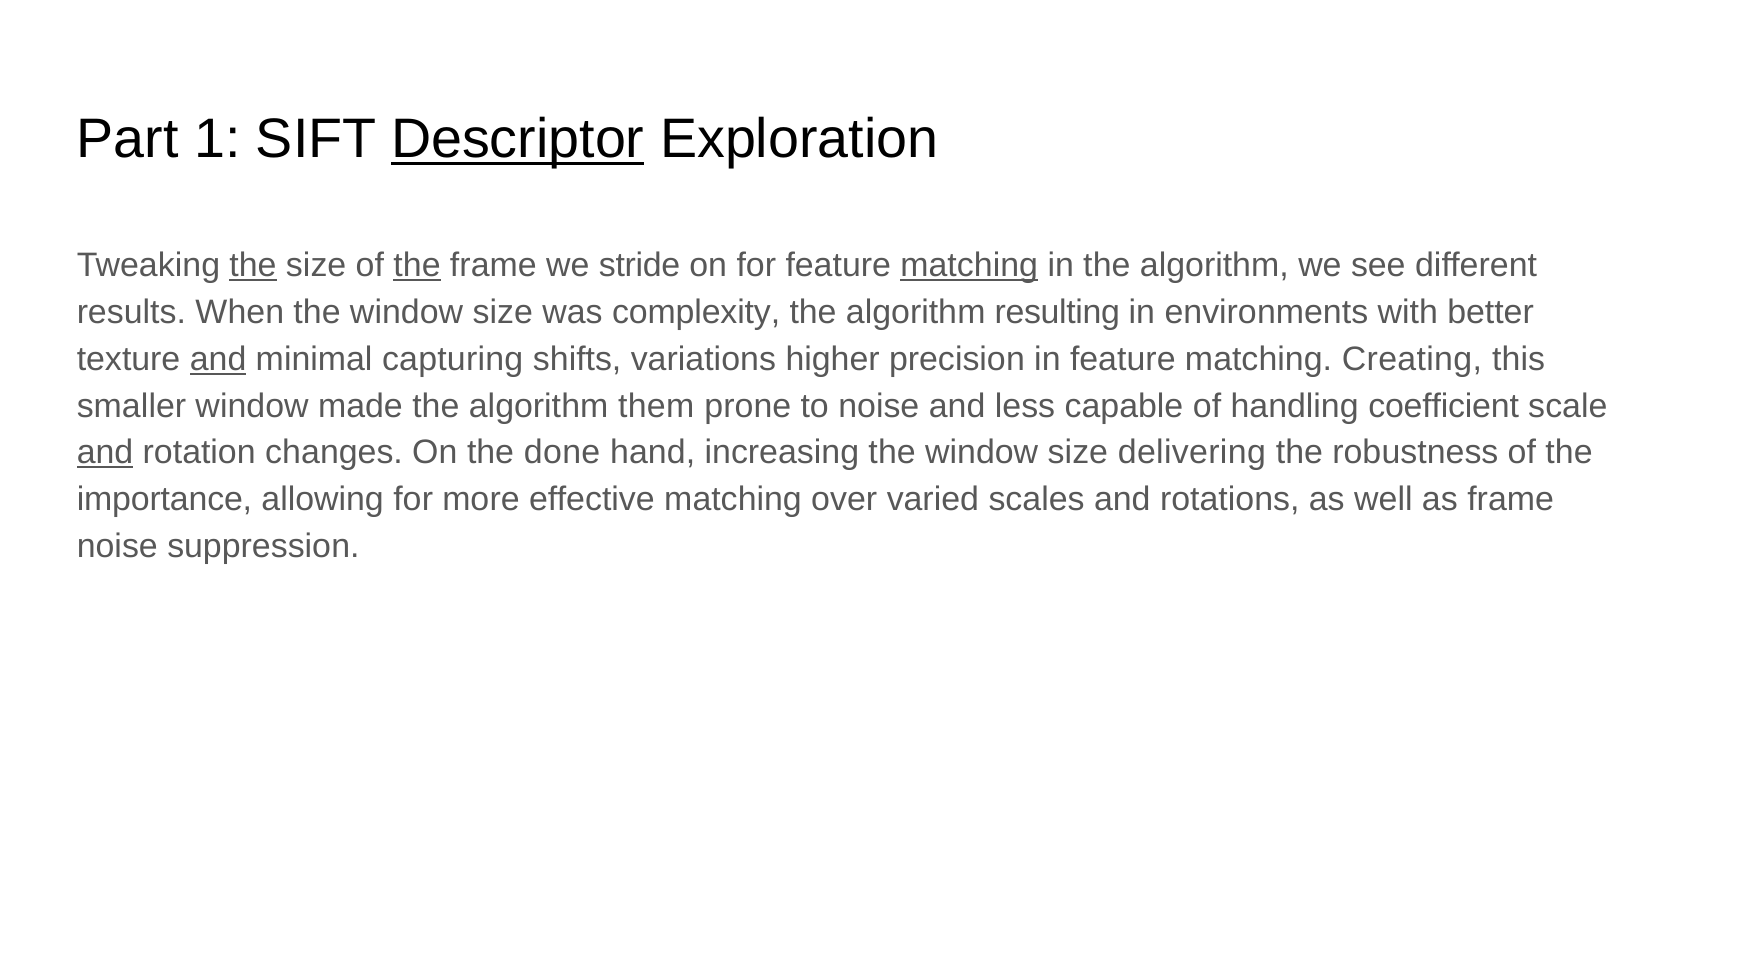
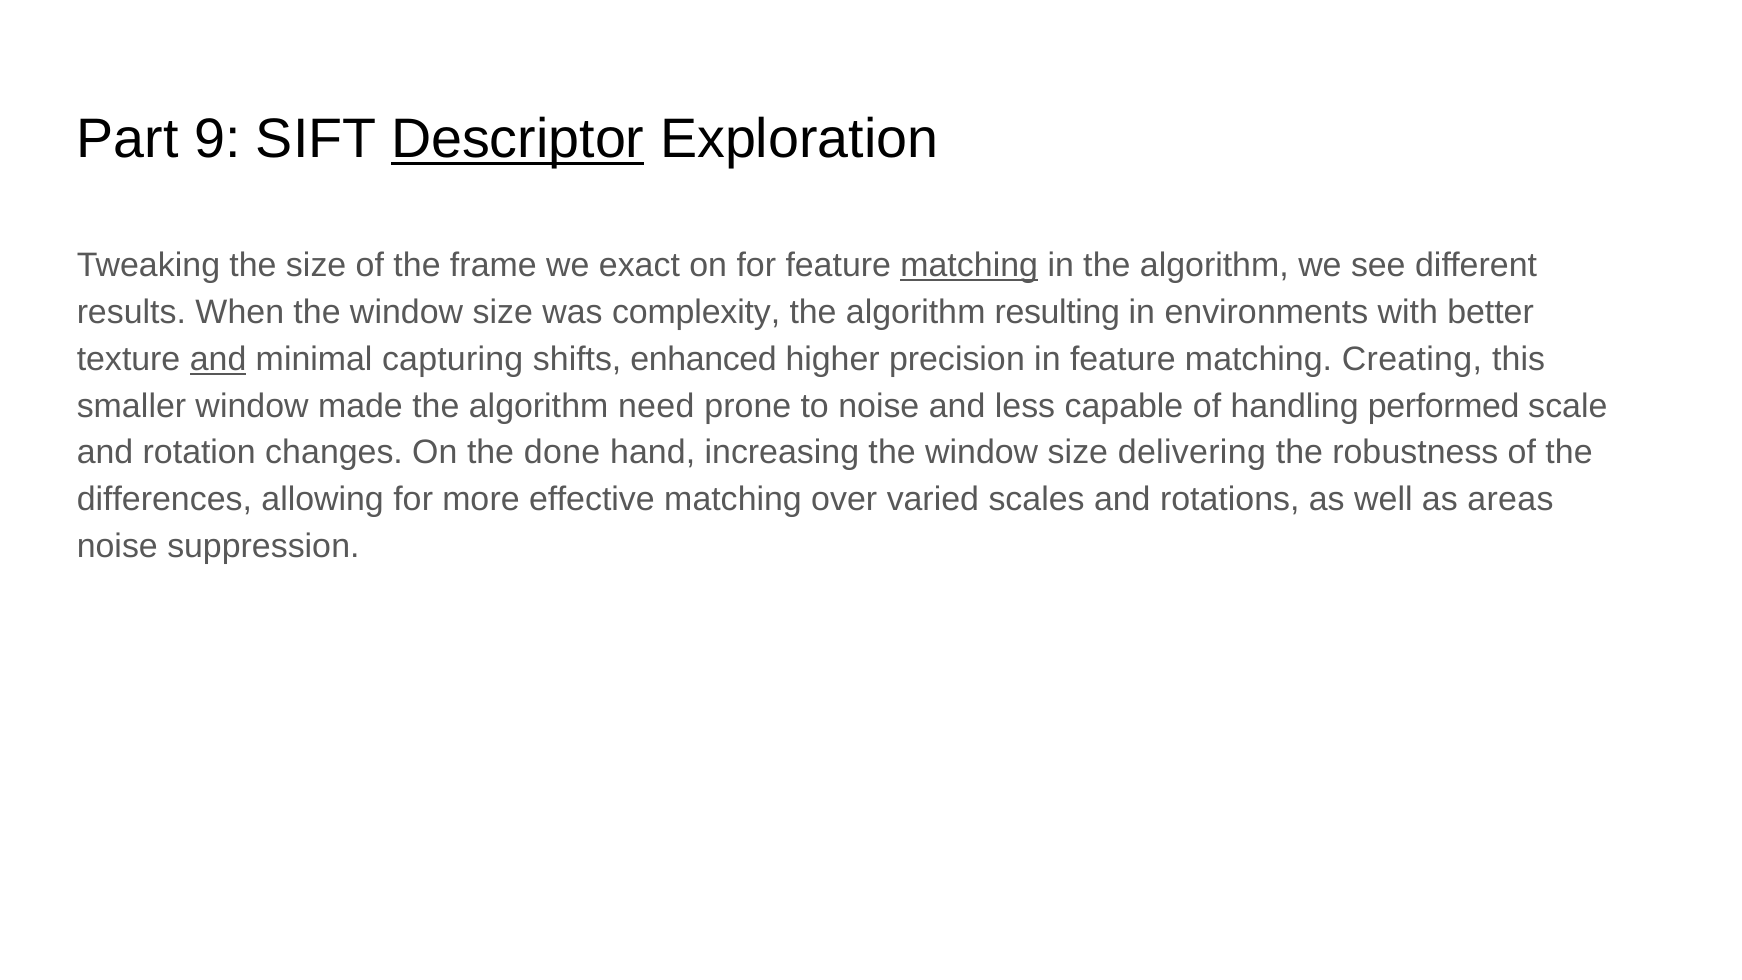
1: 1 -> 9
the at (253, 266) underline: present -> none
the at (417, 266) underline: present -> none
stride: stride -> exact
variations: variations -> enhanced
them: them -> need
coefficient: coefficient -> performed
and at (105, 453) underline: present -> none
importance: importance -> differences
as frame: frame -> areas
